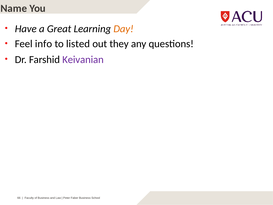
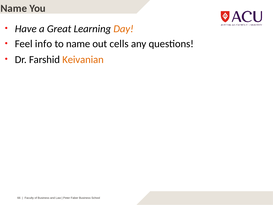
to listed: listed -> name
they: they -> cells
Keivanian colour: purple -> orange
